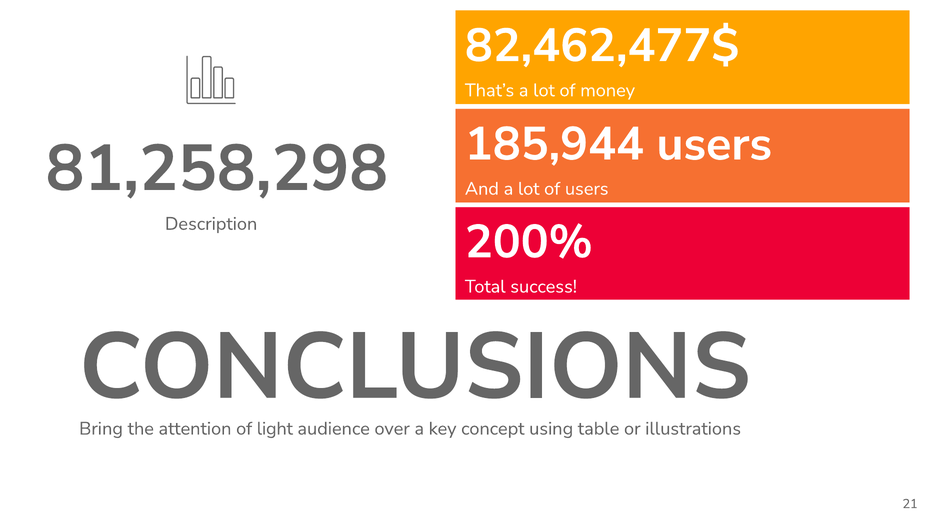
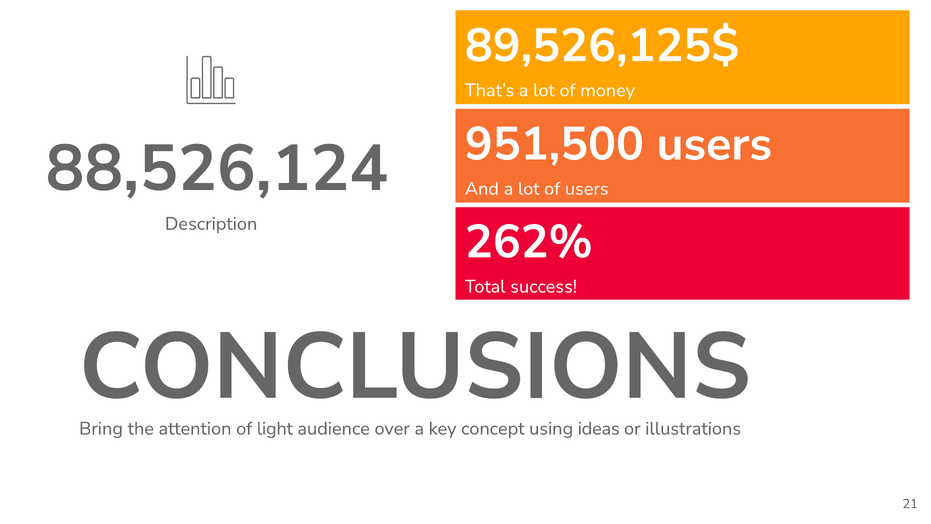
82,462,477$: 82,462,477$ -> 89,526,125$
185,944: 185,944 -> 951,500
81,258,298: 81,258,298 -> 88,526,124
200%: 200% -> 262%
table: table -> ideas
